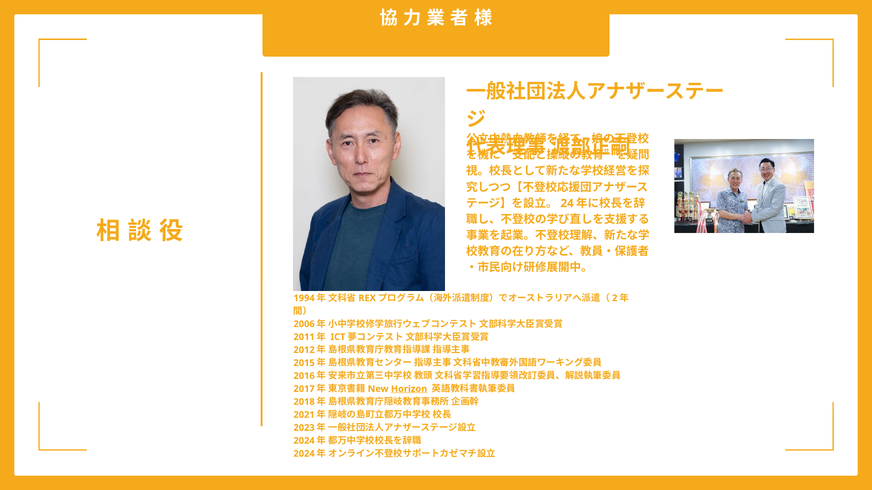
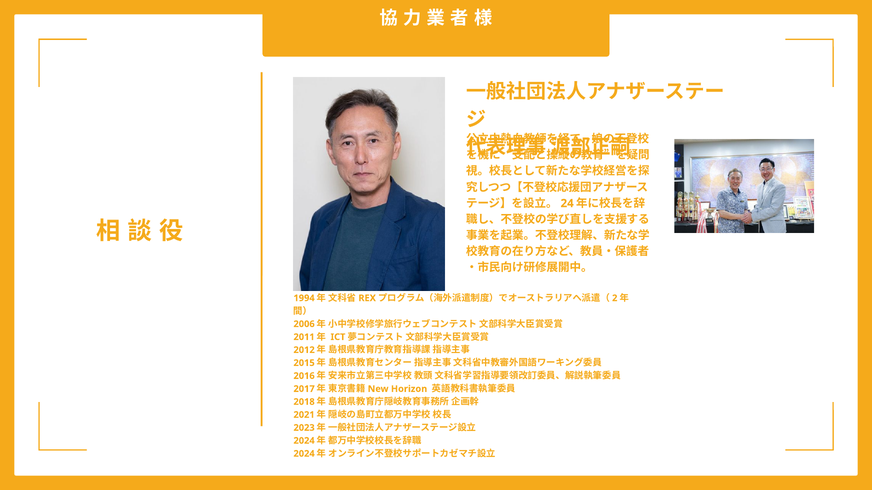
Horizon underline: present -> none
